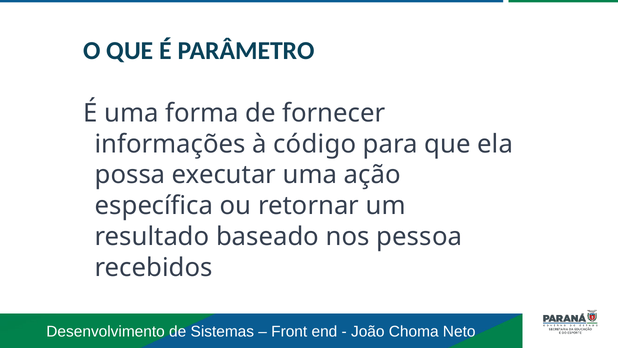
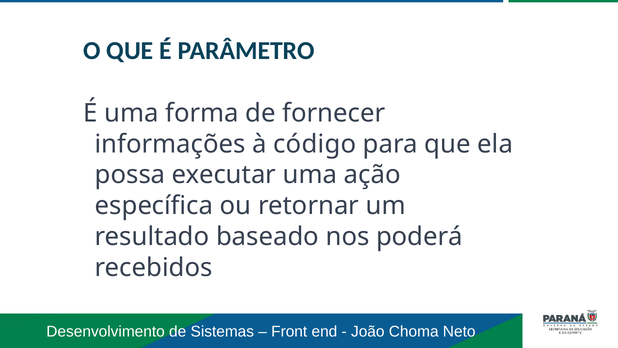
pessoa: pessoa -> poderá
